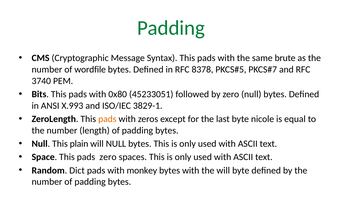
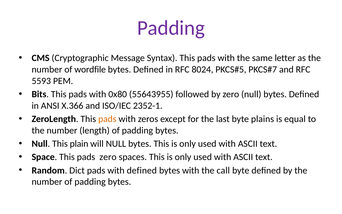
Padding at (171, 28) colour: green -> purple
brute: brute -> letter
8378: 8378 -> 8024
3740: 3740 -> 5593
45233051: 45233051 -> 55643955
X.993: X.993 -> X.366
3829-1: 3829-1 -> 2352-1
nicole: nicole -> plains
with monkey: monkey -> defined
the will: will -> call
